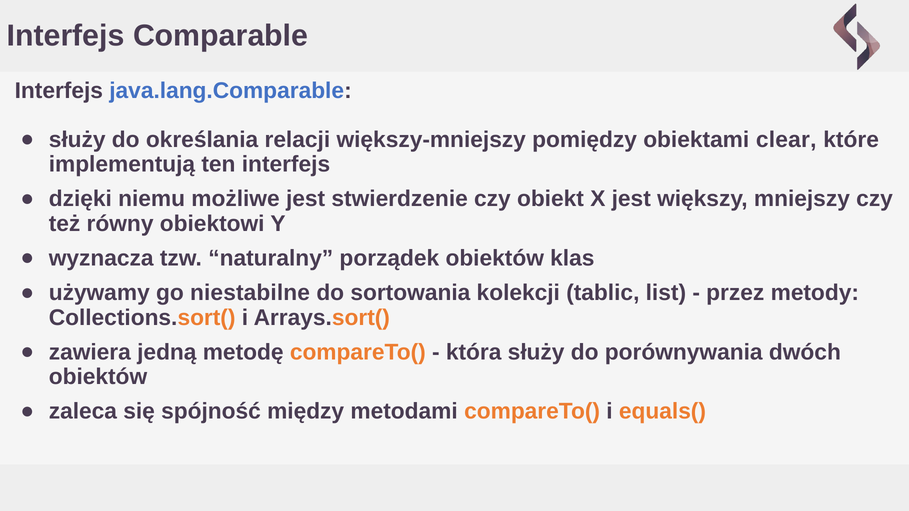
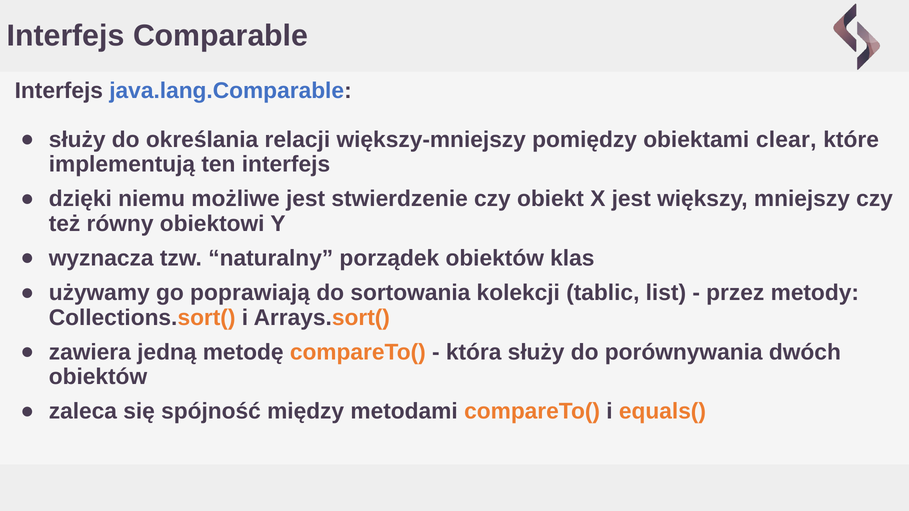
niestabilne: niestabilne -> poprawiają
